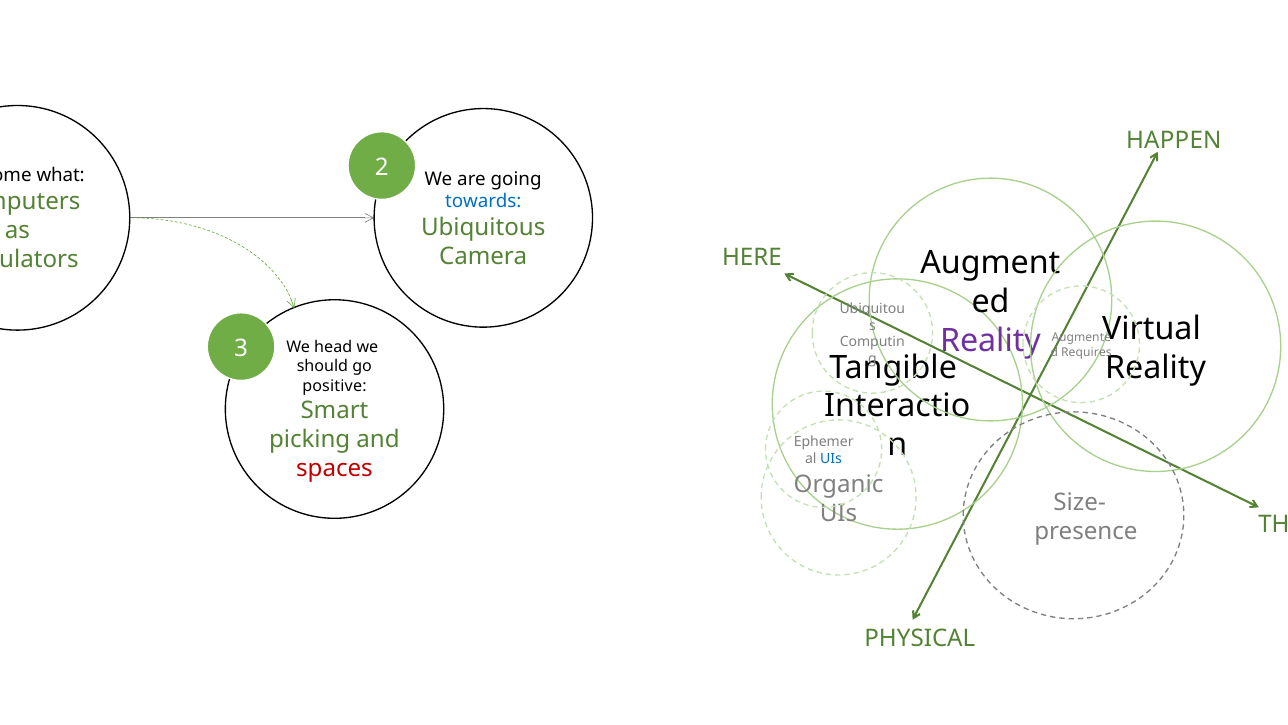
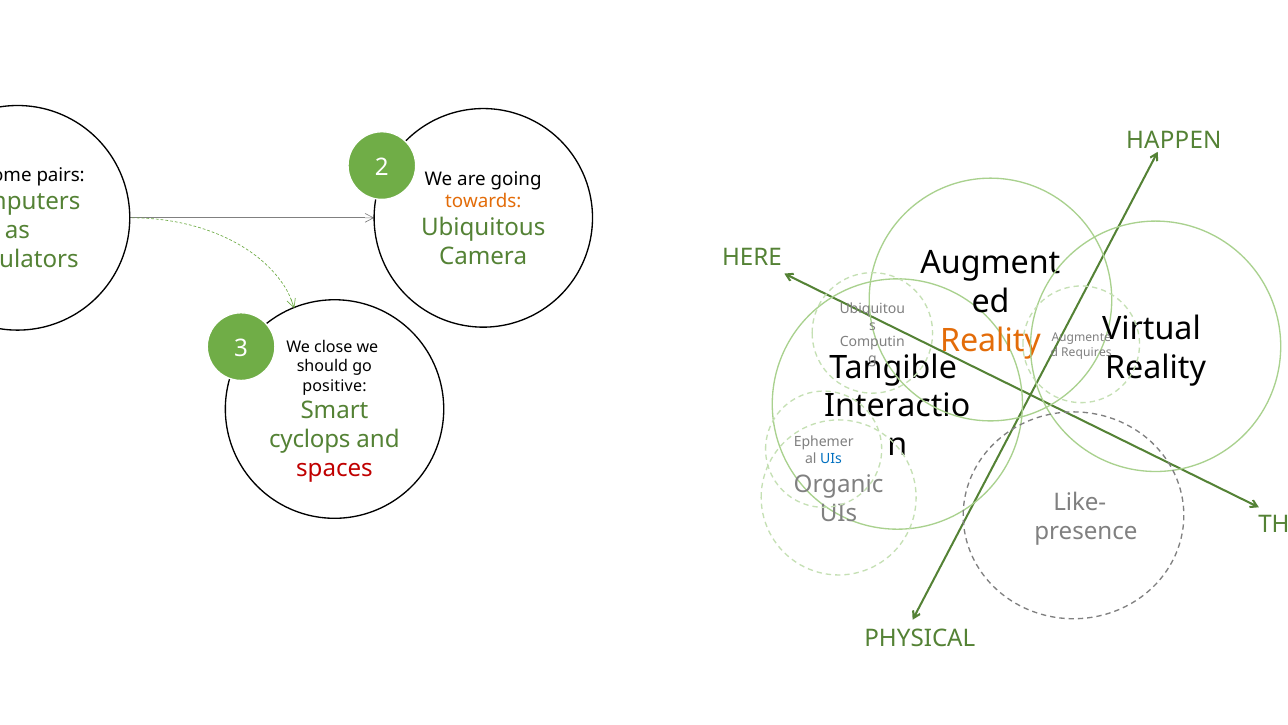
what: what -> pairs
towards colour: blue -> orange
Reality at (990, 340) colour: purple -> orange
head: head -> close
picking: picking -> cyclops
Size-: Size- -> Like-
